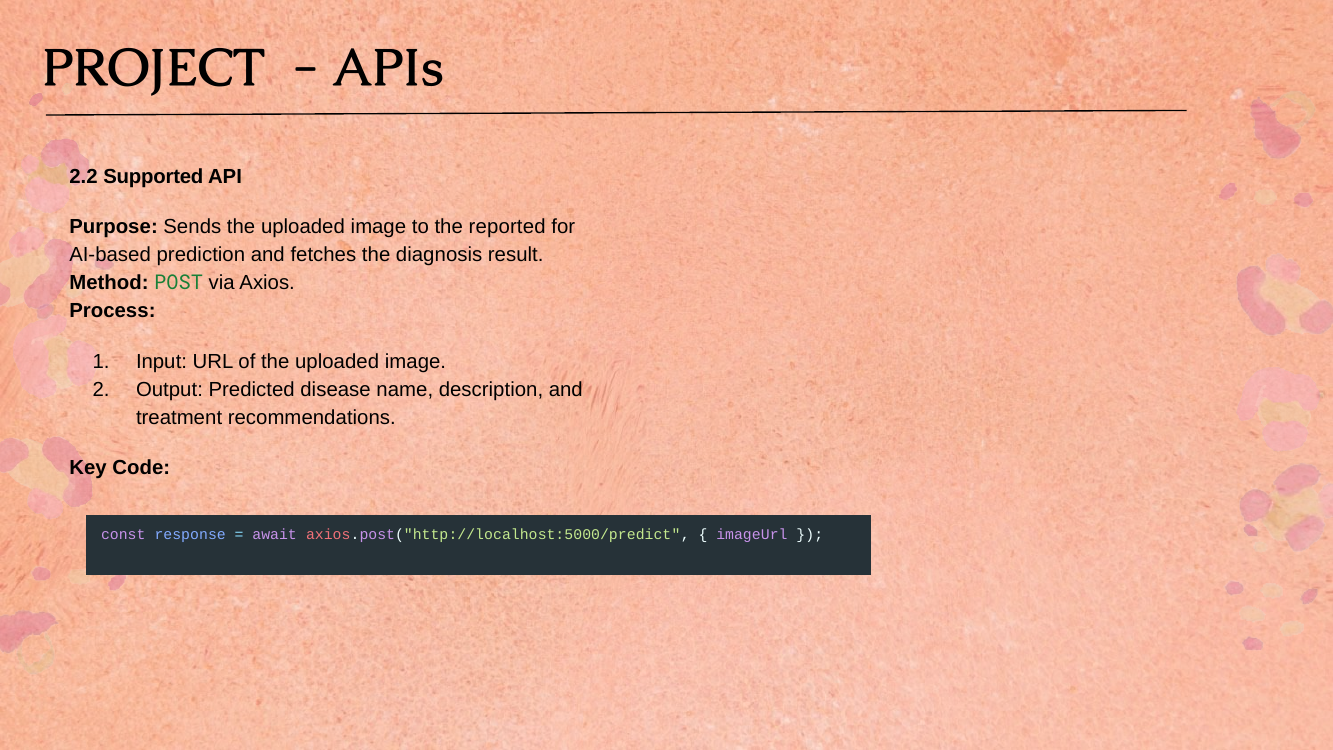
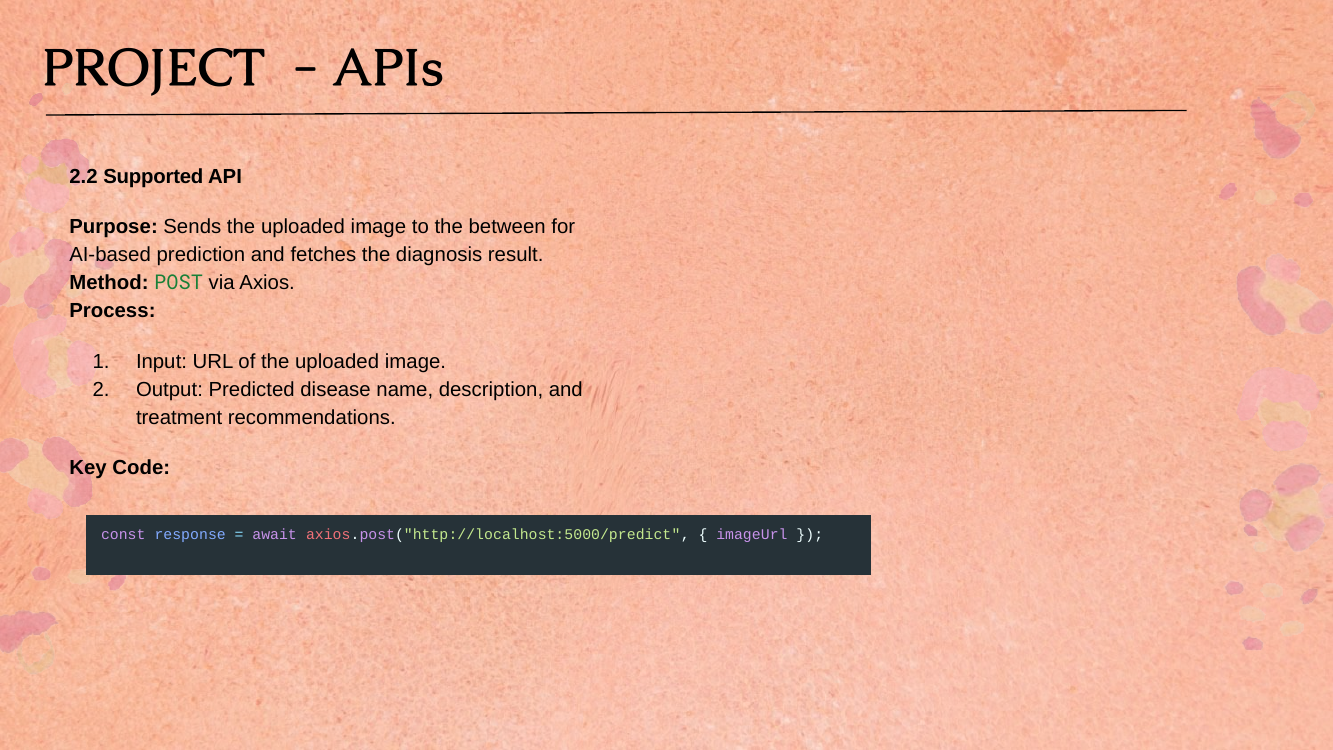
reported: reported -> between
